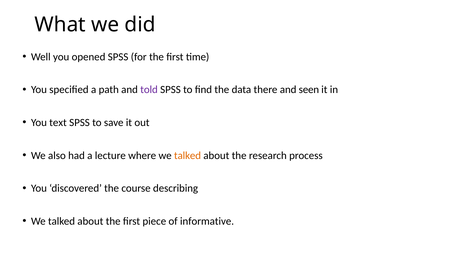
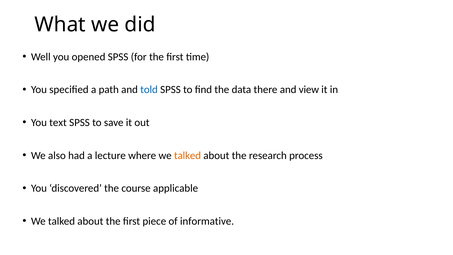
told colour: purple -> blue
seen: seen -> view
describing: describing -> applicable
